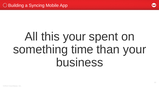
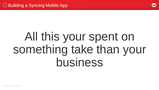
time: time -> take
